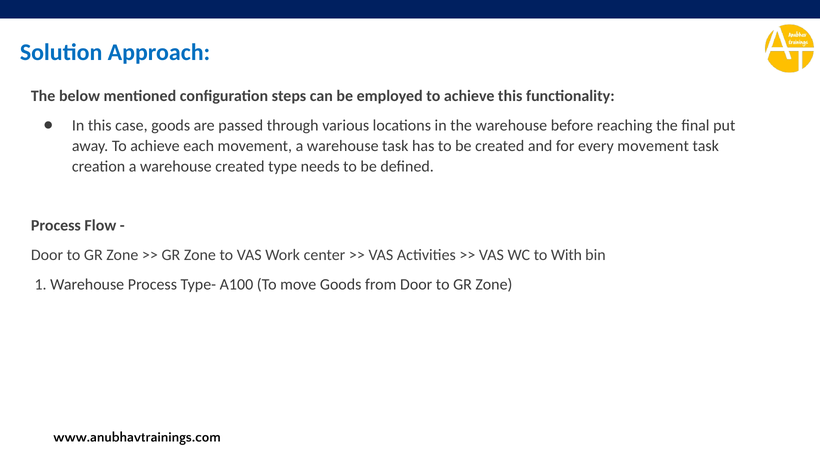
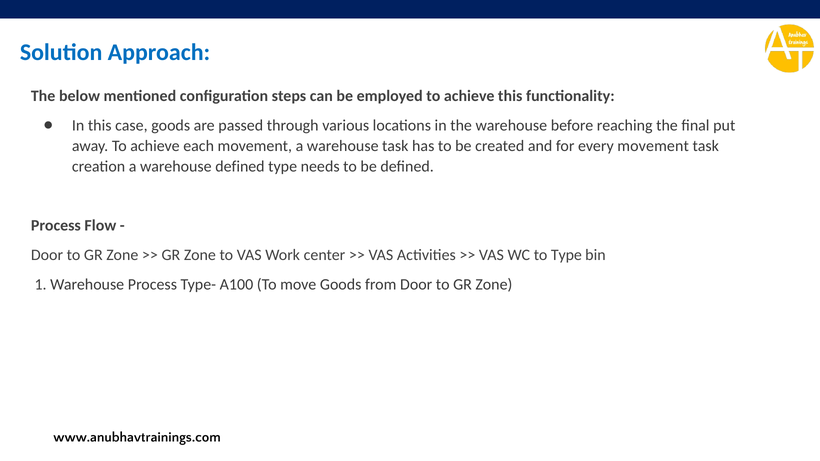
warehouse created: created -> defined
to With: With -> Type
